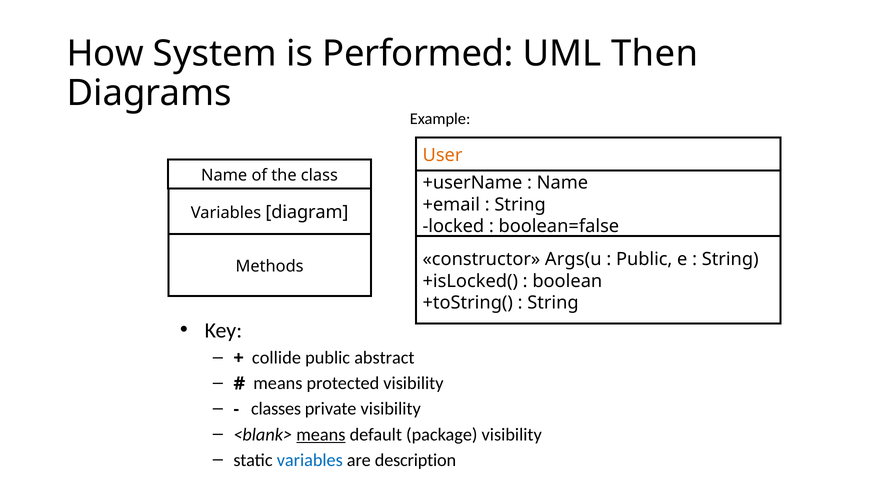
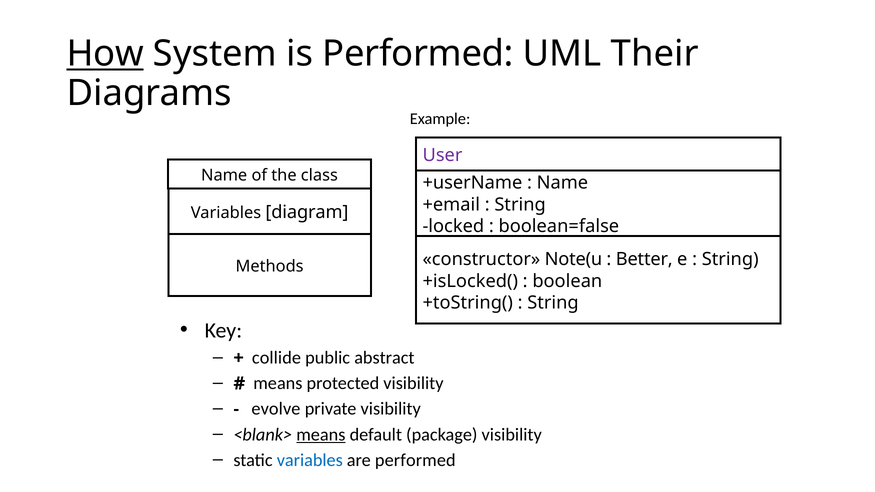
How underline: none -> present
Then: Then -> Their
User colour: orange -> purple
Args(u: Args(u -> Note(u
Public at (644, 259): Public -> Better
classes: classes -> evolve
are description: description -> performed
